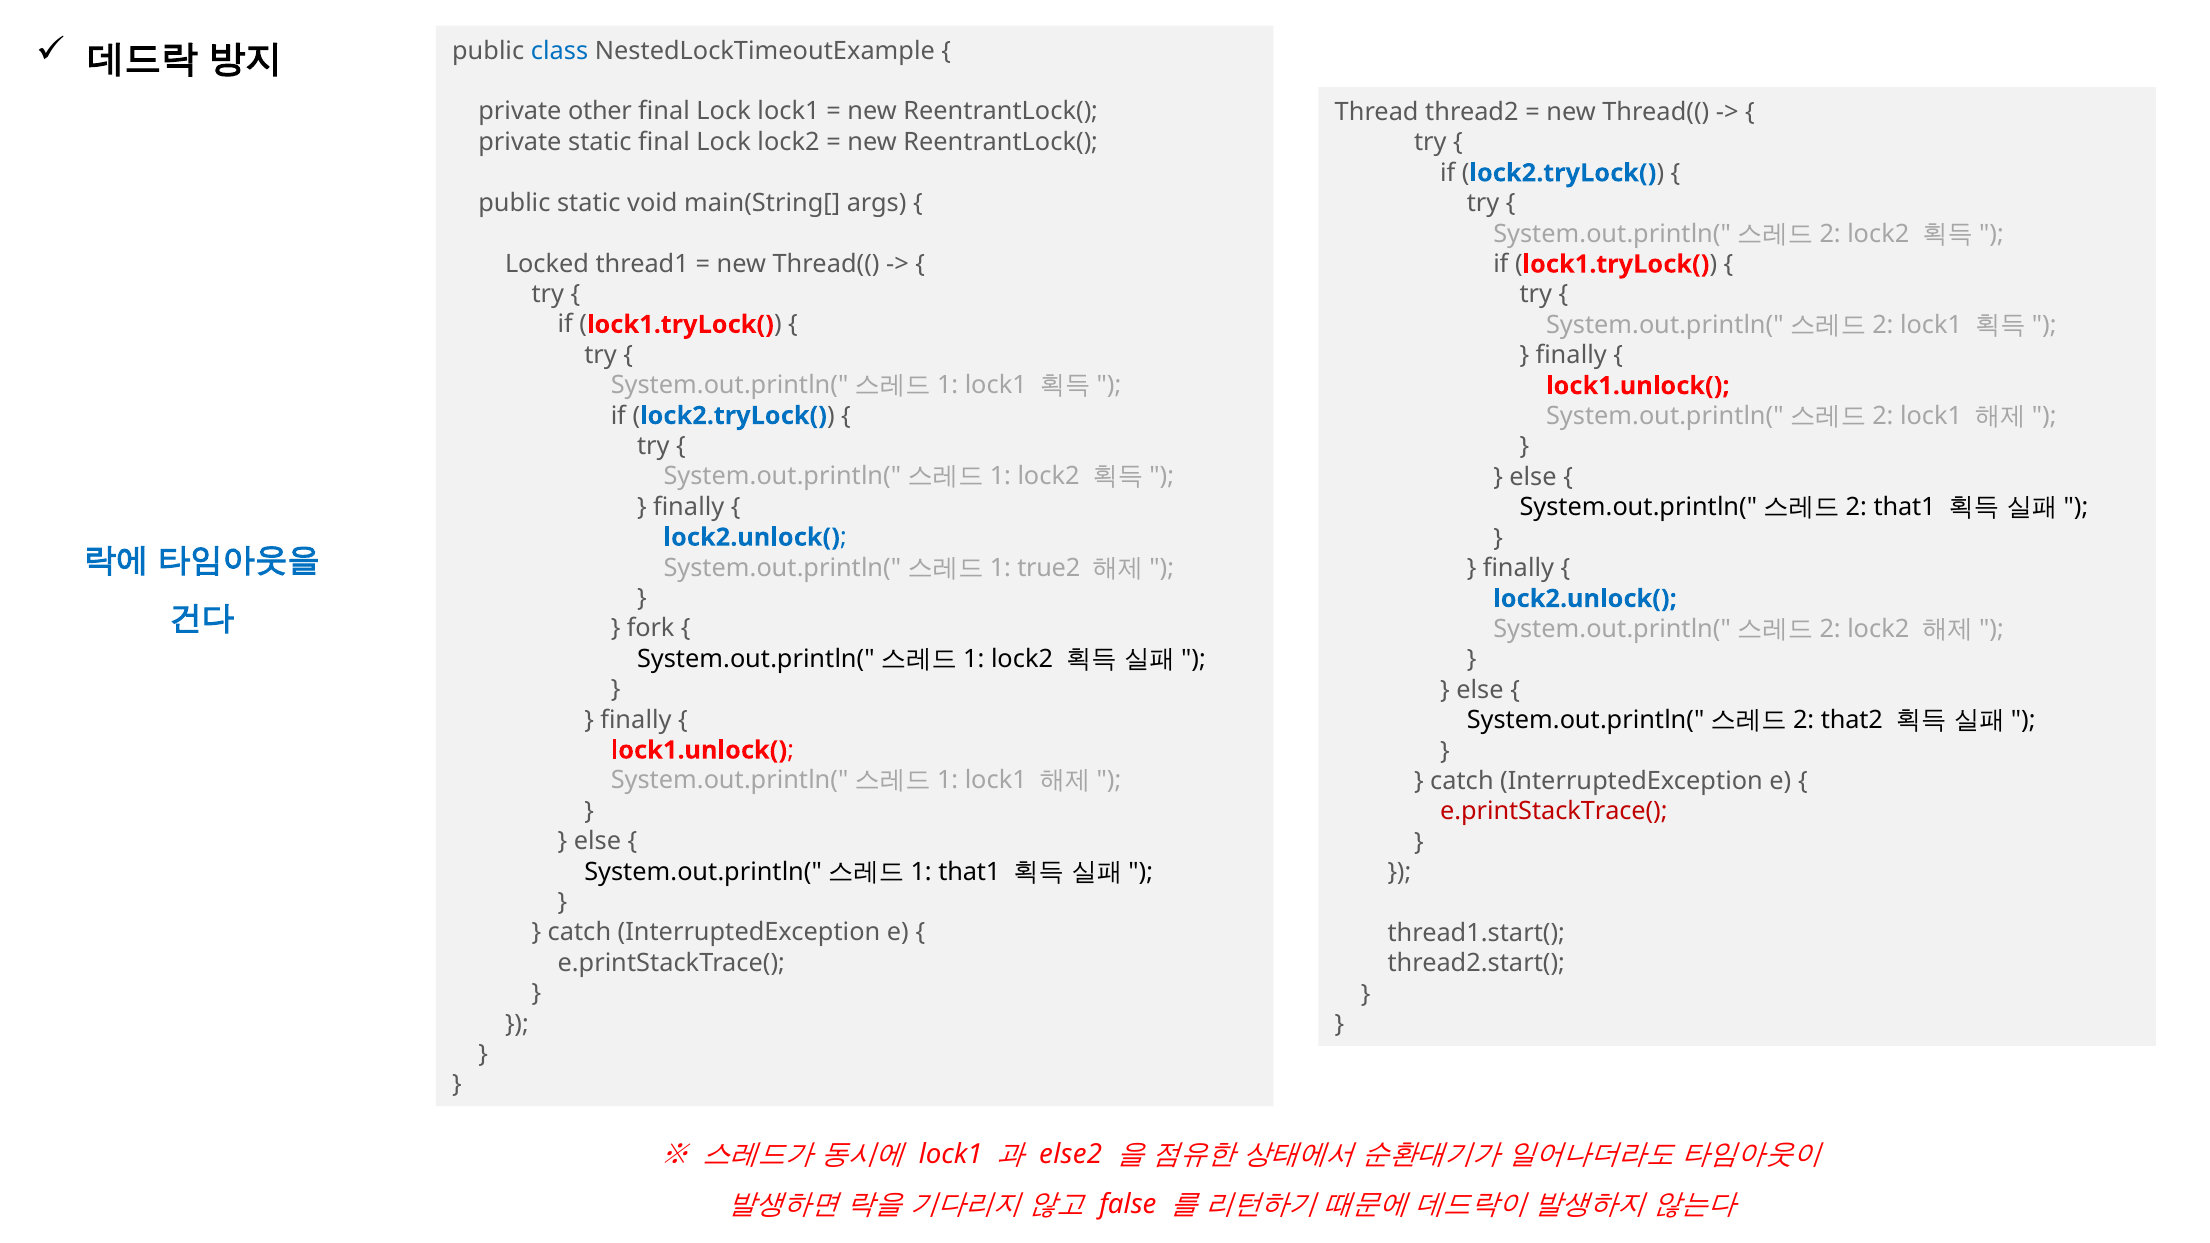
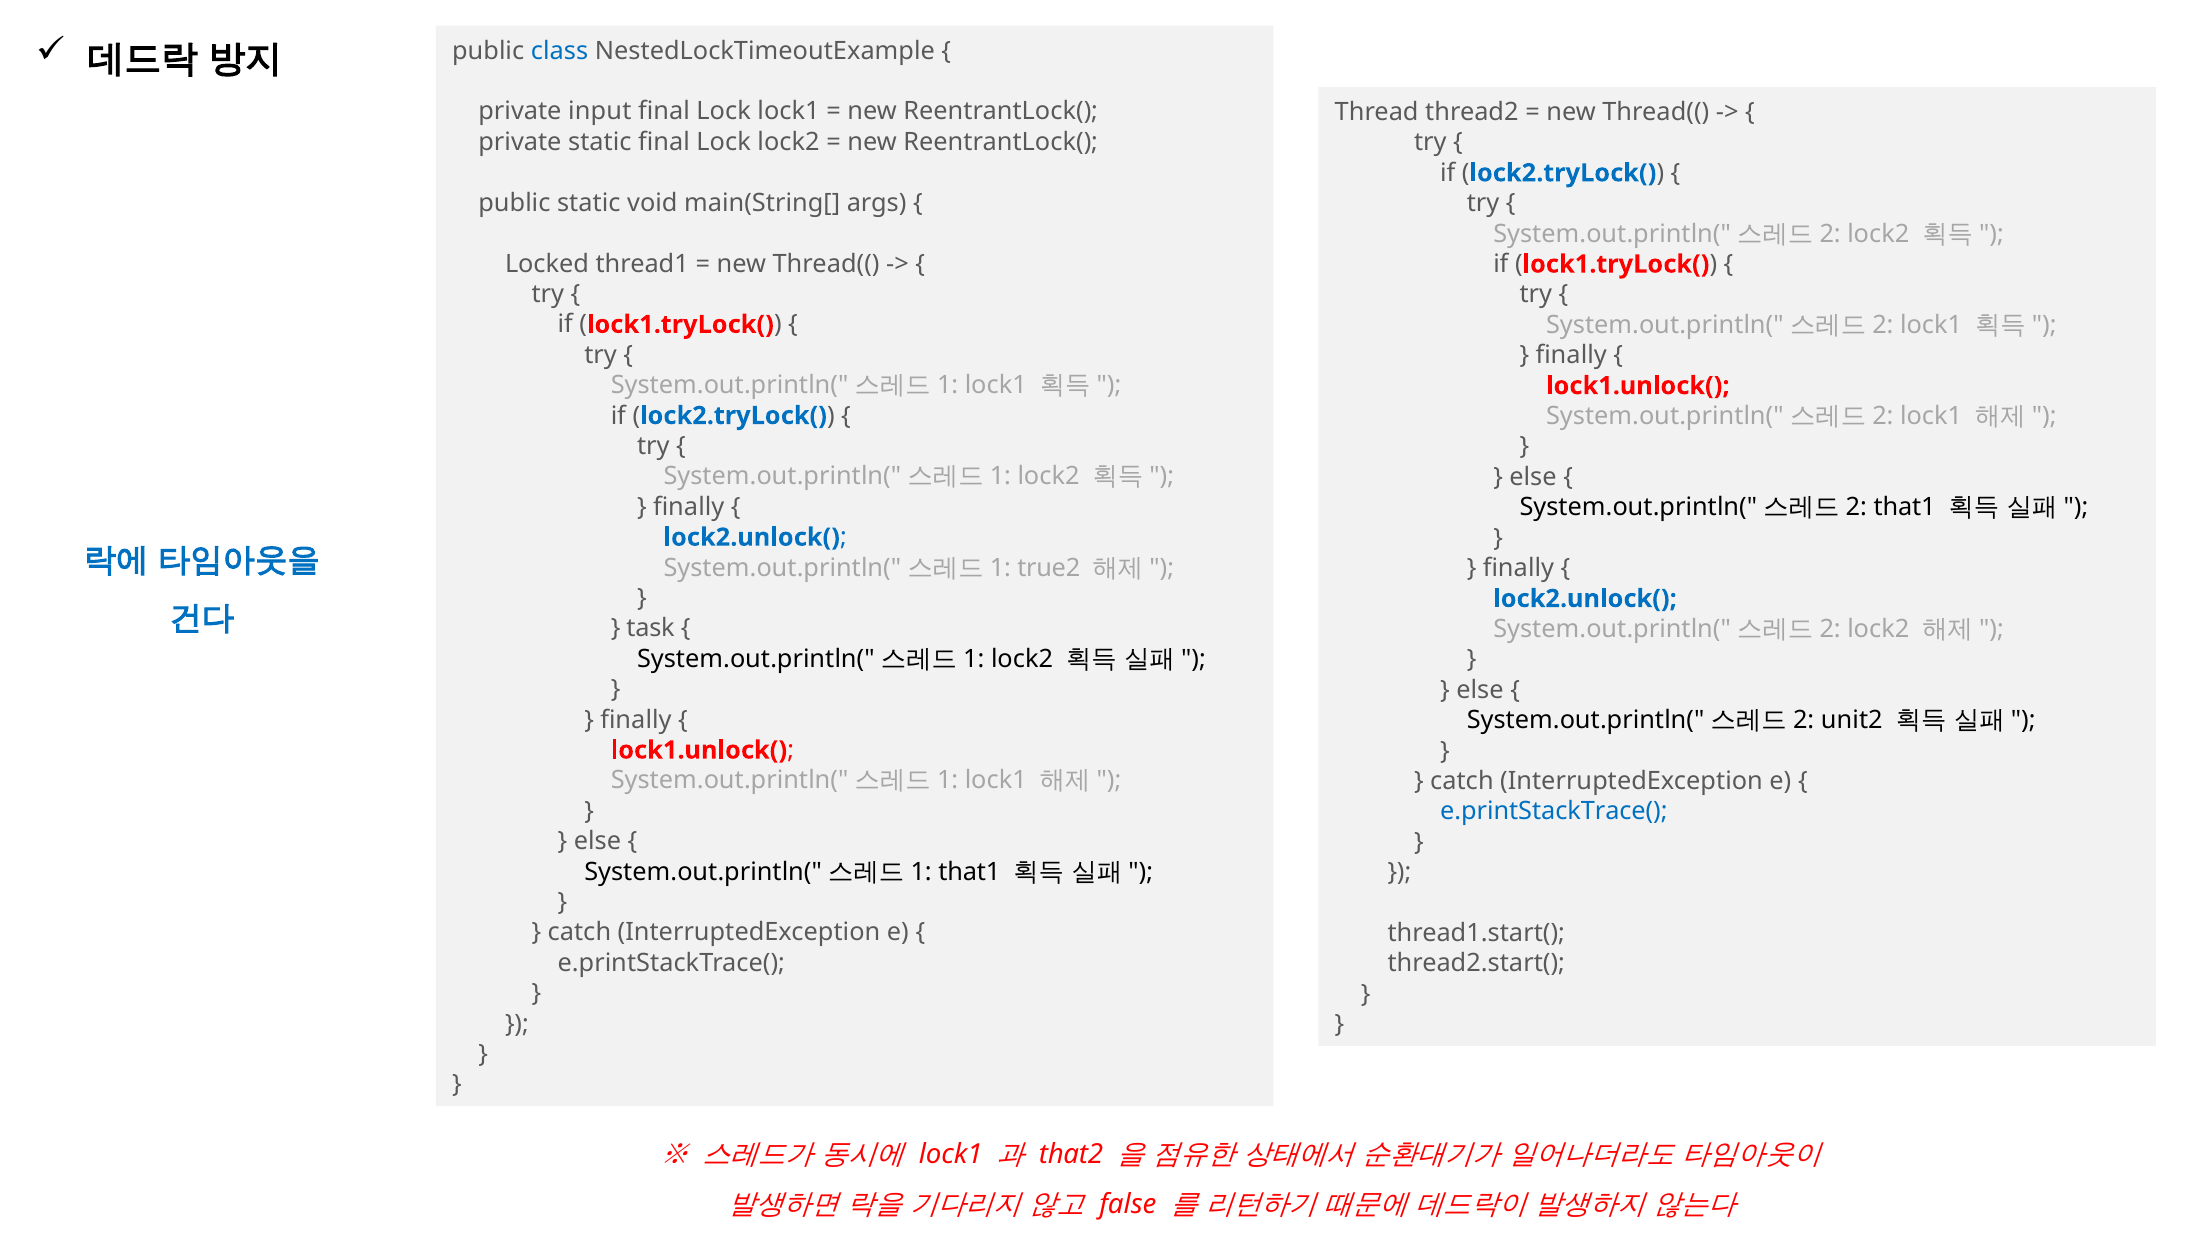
other: other -> input
fork: fork -> task
that2: that2 -> unit2
e.printStackTrace( at (1554, 812) colour: red -> blue
else2: else2 -> that2
